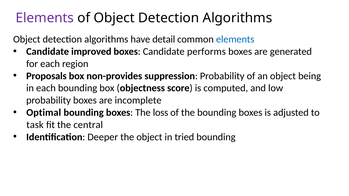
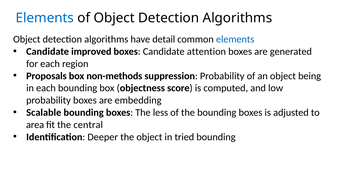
Elements at (45, 18) colour: purple -> blue
performs: performs -> attention
non-provides: non-provides -> non-methods
incomplete: incomplete -> embedding
Optimal: Optimal -> Scalable
loss: loss -> less
task: task -> area
